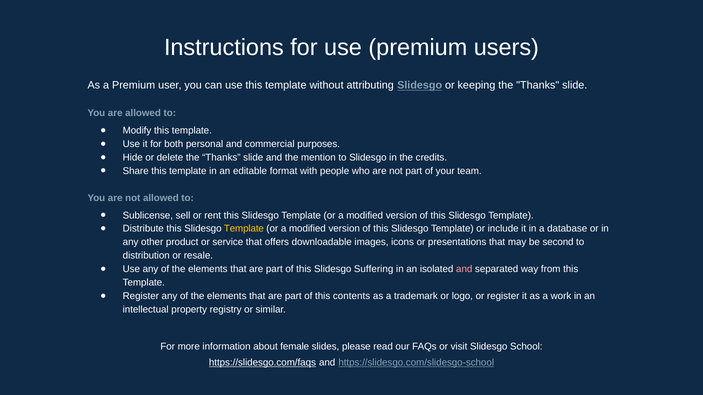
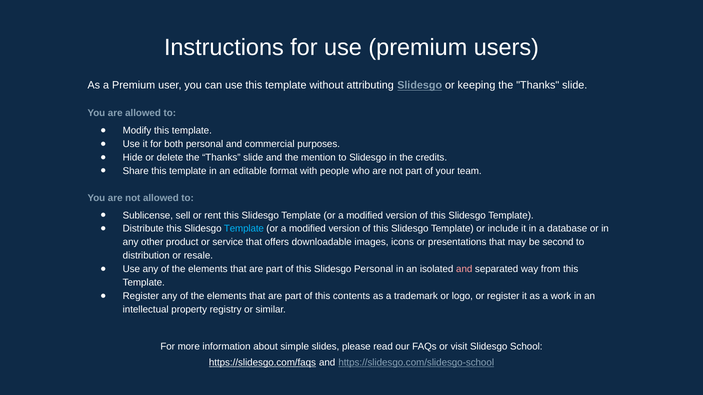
Template at (244, 229) colour: yellow -> light blue
Slidesgo Suffering: Suffering -> Personal
female: female -> simple
